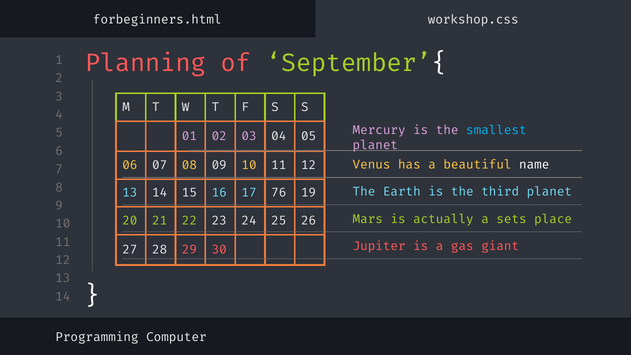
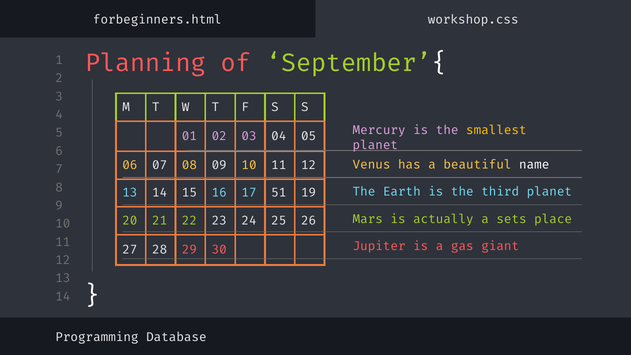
smallest colour: light blue -> yellow
76: 76 -> 51
Computer: Computer -> Database
